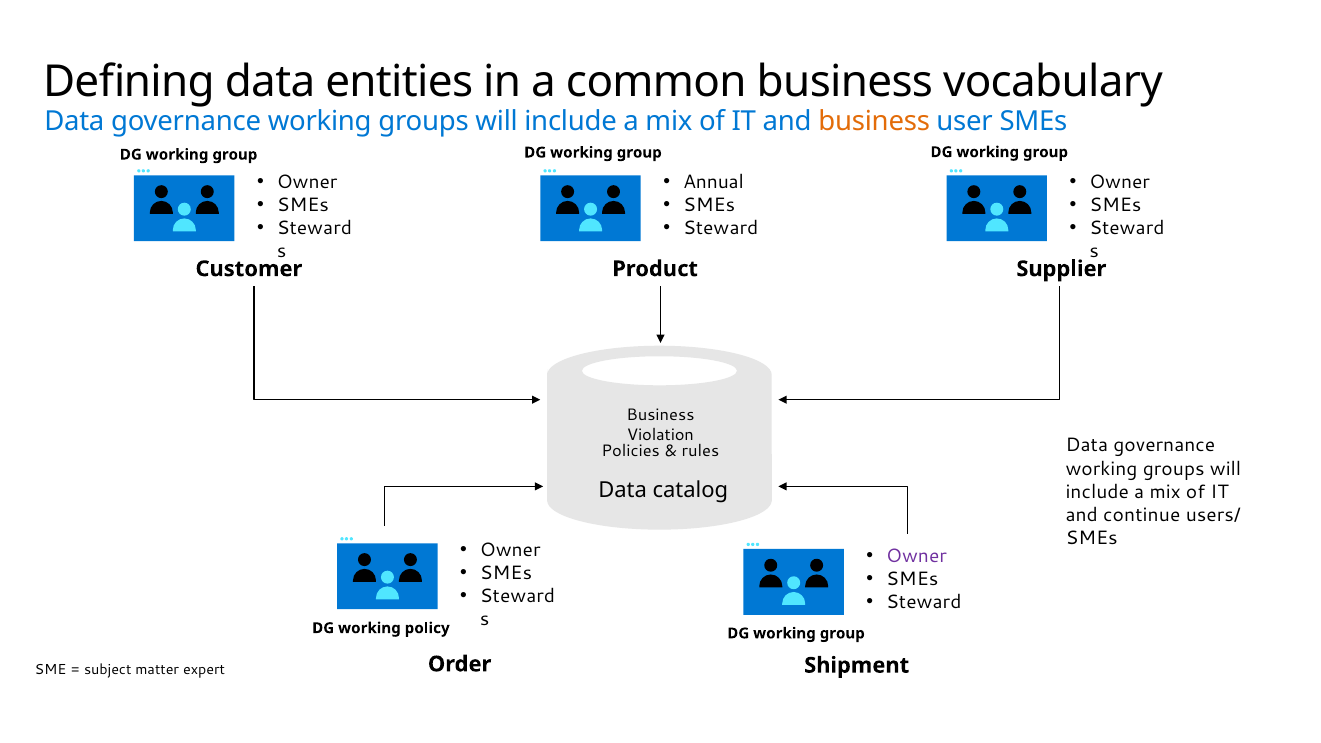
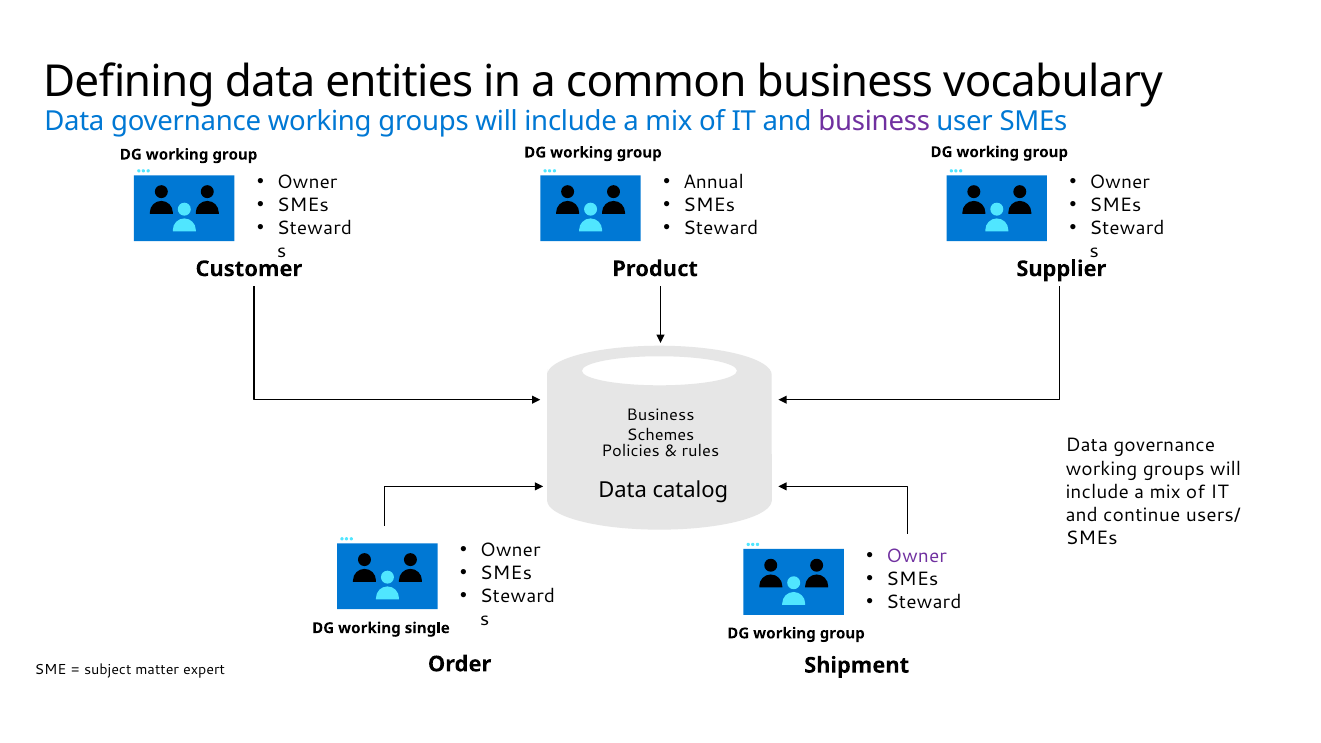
business at (874, 121) colour: orange -> purple
Violation: Violation -> Schemes
policy: policy -> single
